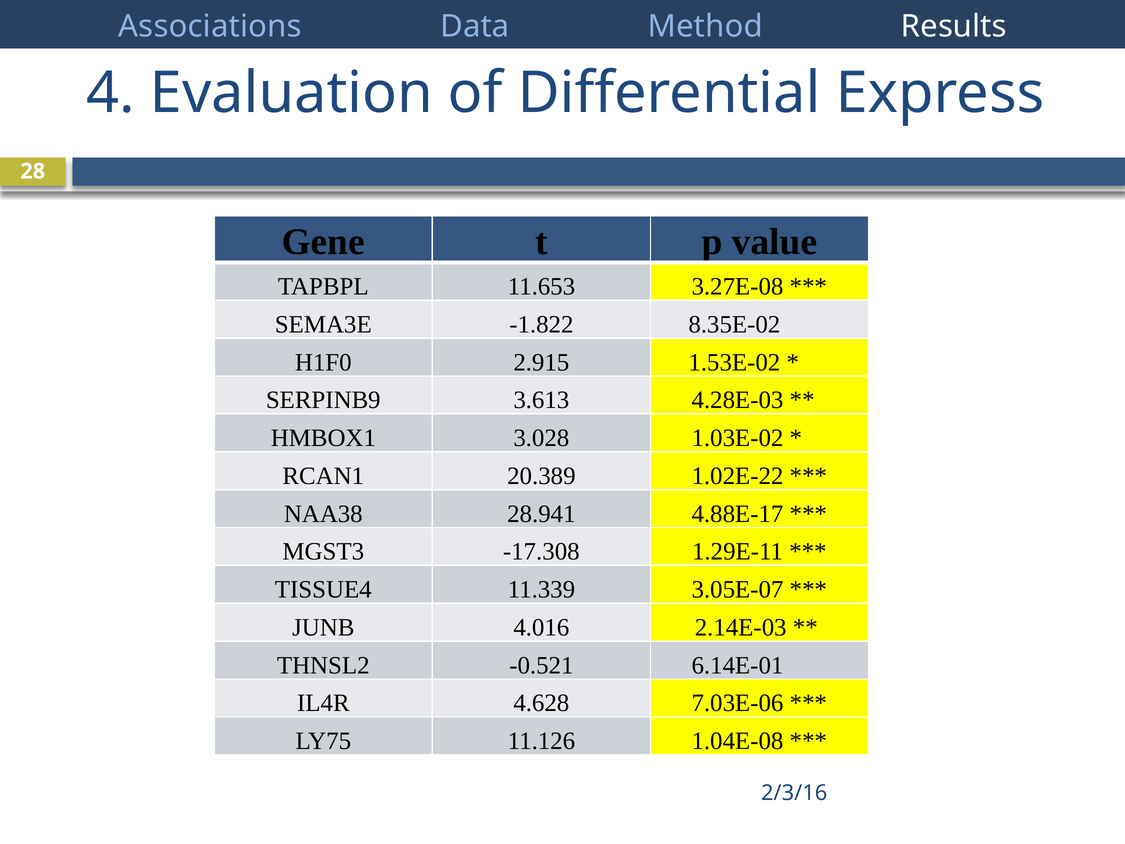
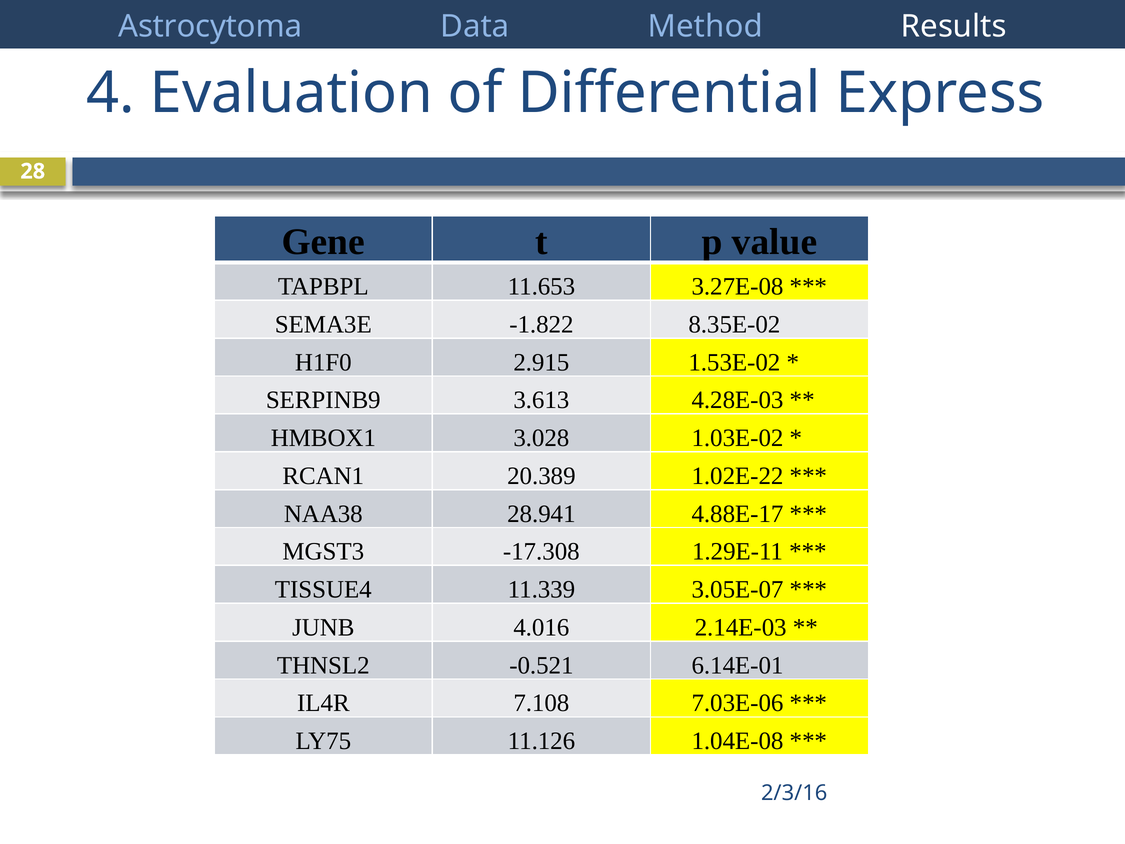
Associations: Associations -> Astrocytoma
4.628: 4.628 -> 7.108
